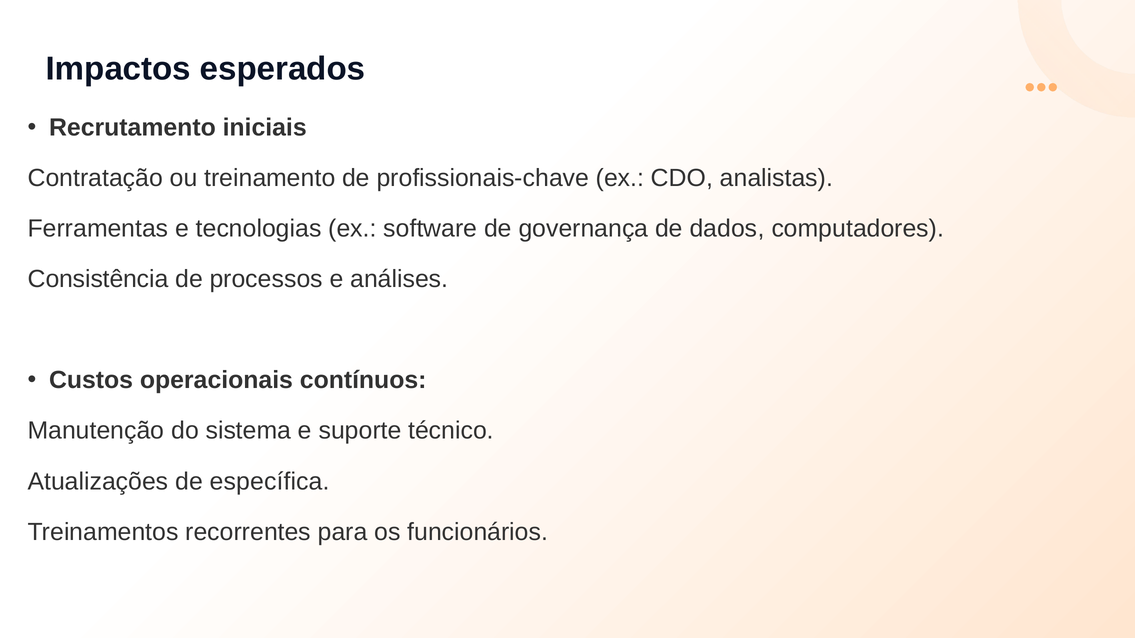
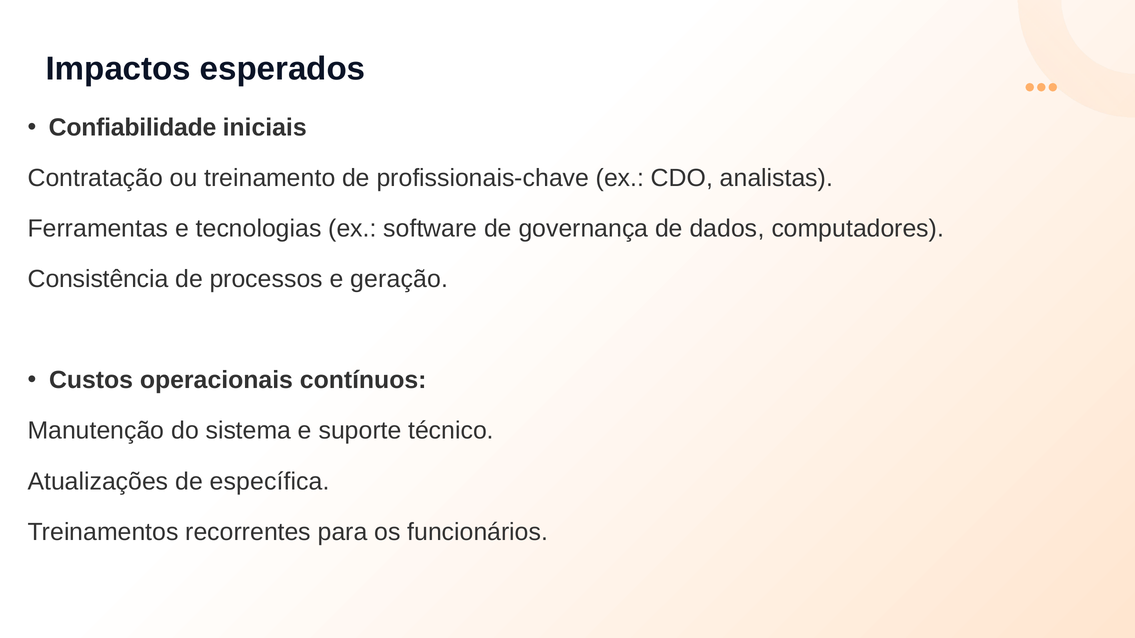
Recrutamento: Recrutamento -> Confiabilidade
análises: análises -> geração
